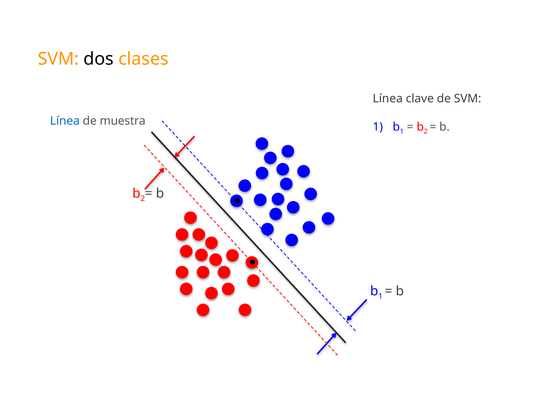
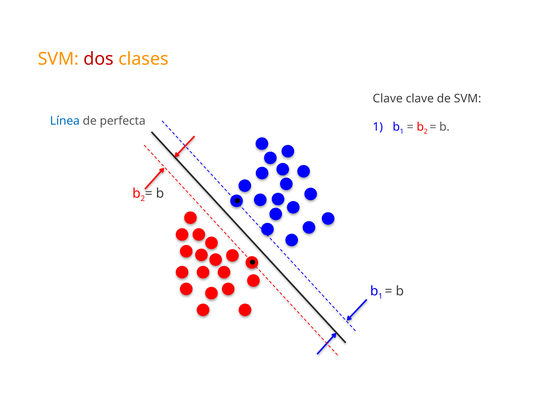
dos colour: black -> red
Línea at (388, 99): Línea -> Clave
muestra: muestra -> perfecta
